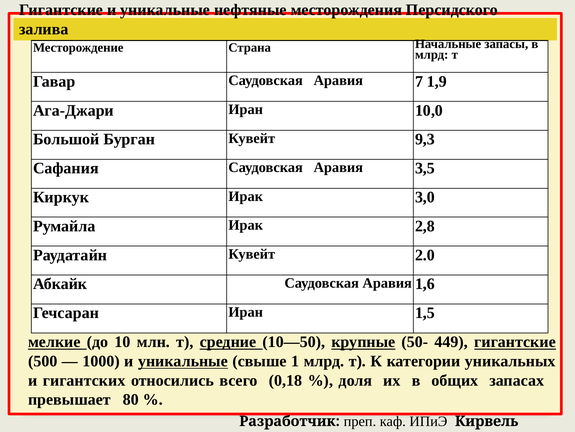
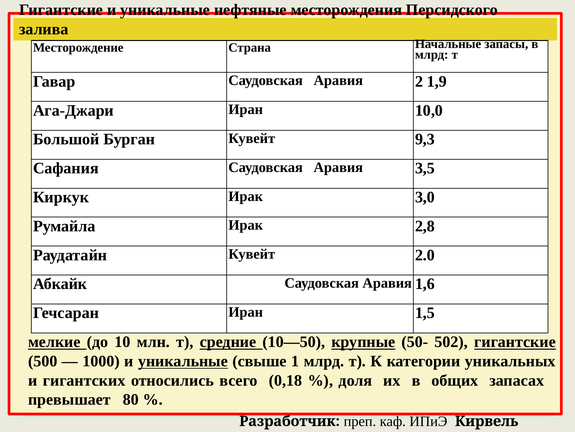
7: 7 -> 2
449: 449 -> 502
